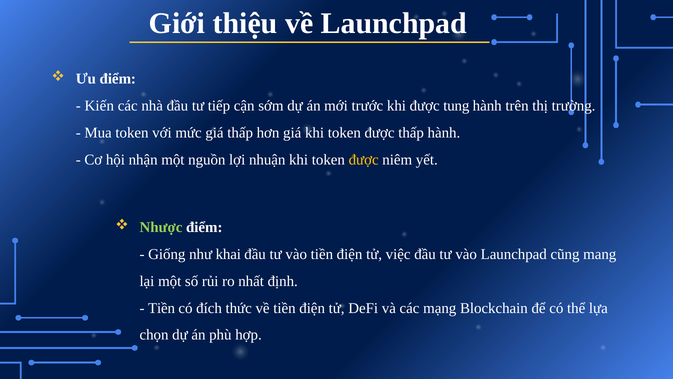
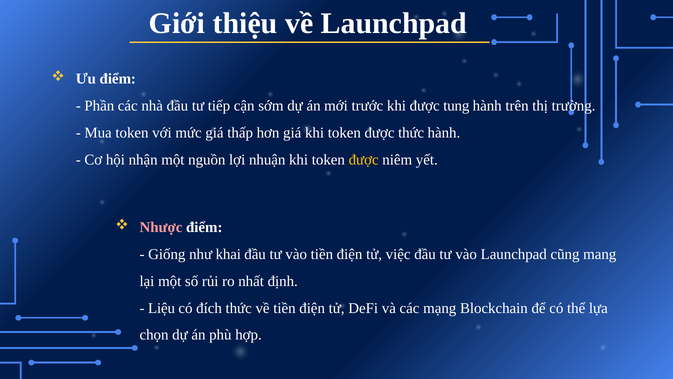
Kiến: Kiến -> Phần
được thấp: thấp -> thức
Nhược colour: light green -> pink
Tiền at (162, 308): Tiền -> Liệu
